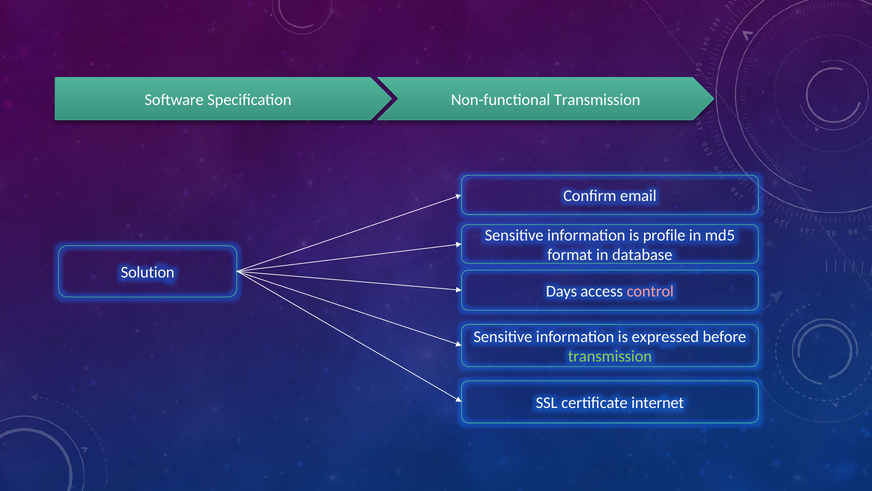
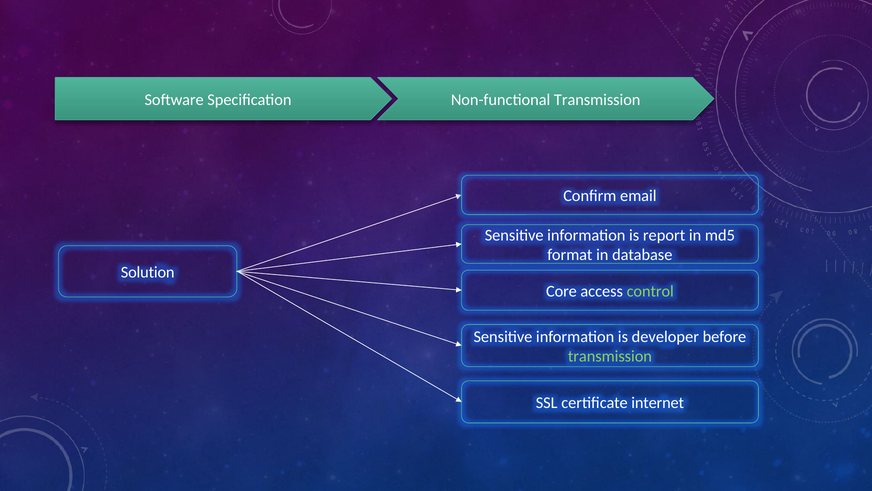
profile: profile -> report
Days: Days -> Core
control colour: pink -> light green
expressed: expressed -> developer
